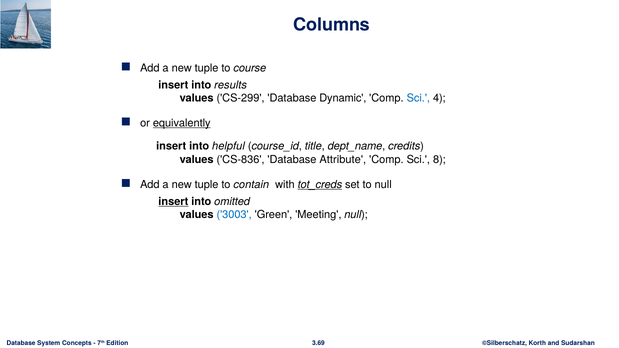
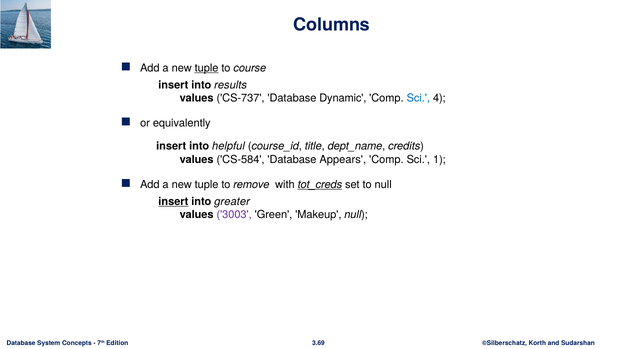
tuple at (207, 68) underline: none -> present
CS-299: CS-299 -> CS-737
equivalently underline: present -> none
CS-836: CS-836 -> CS-584
Attribute: Attribute -> Appears
8: 8 -> 1
contain: contain -> remove
omitted: omitted -> greater
3003 colour: blue -> purple
Meeting: Meeting -> Makeup
